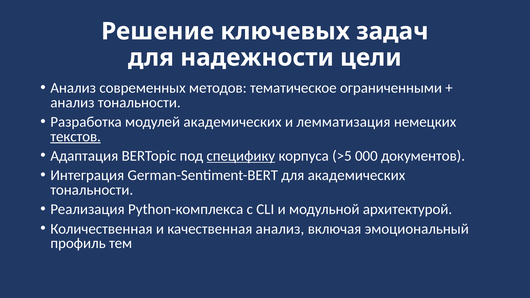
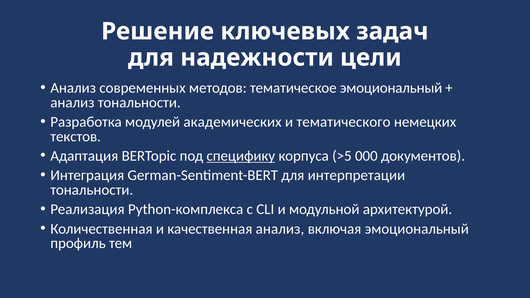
тематическое ограниченными: ограниченными -> эмоциональный
лемматизация: лемматизация -> тематического
текстов underline: present -> none
для академических: академических -> интерпретации
